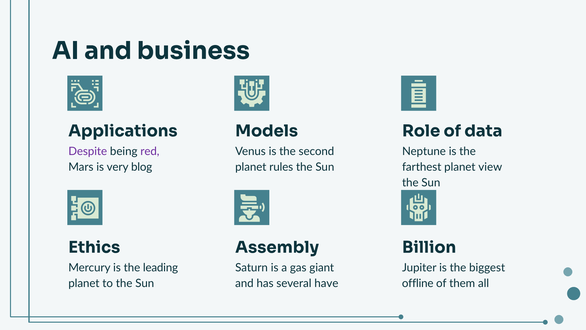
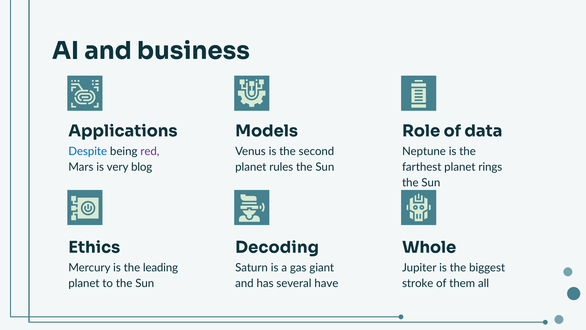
Despite colour: purple -> blue
view: view -> rings
Assembly: Assembly -> Decoding
Billion: Billion -> Whole
offline: offline -> stroke
